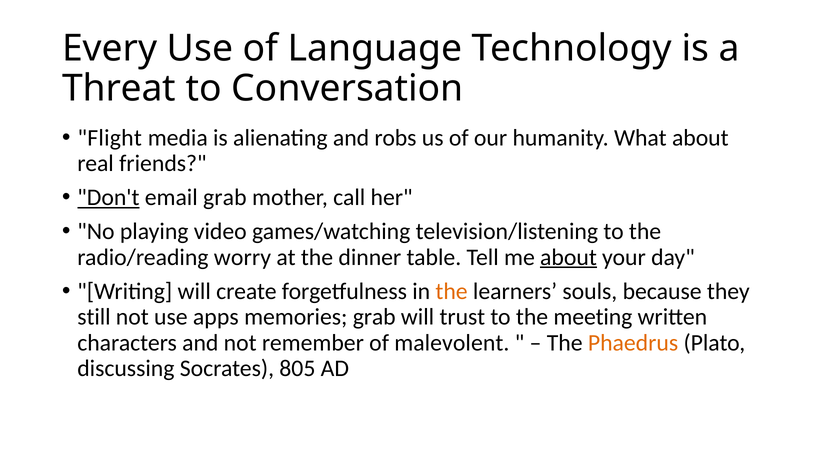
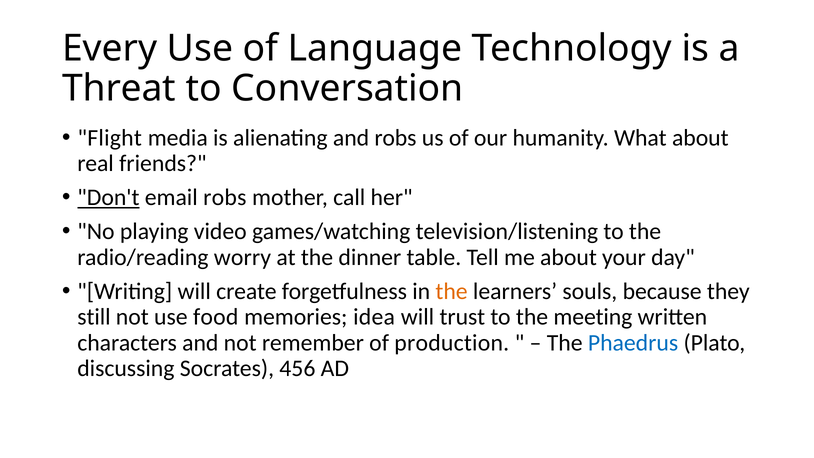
email grab: grab -> robs
about at (568, 257) underline: present -> none
apps: apps -> food
memories grab: grab -> idea
malevolent: malevolent -> production
Phaedrus colour: orange -> blue
805: 805 -> 456
